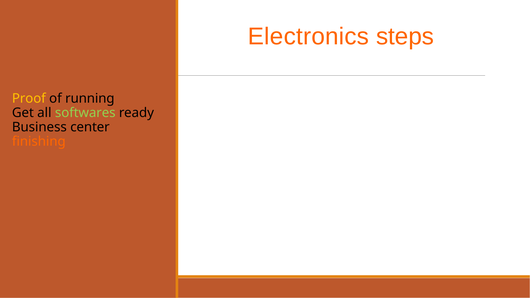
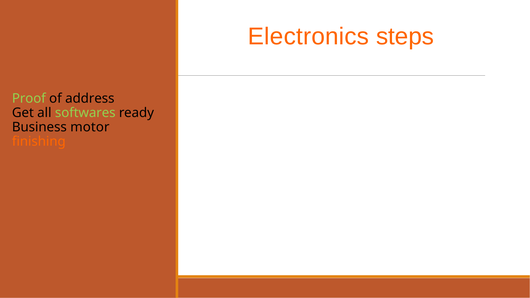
Proof colour: yellow -> light green
running: running -> address
center: center -> motor
